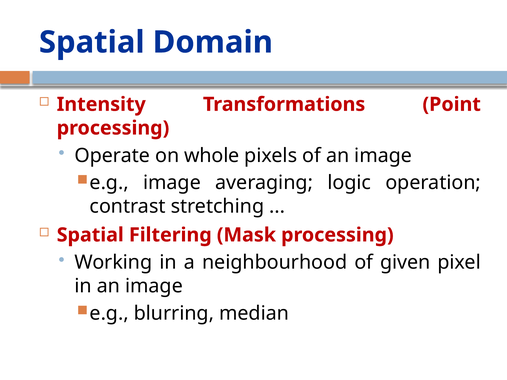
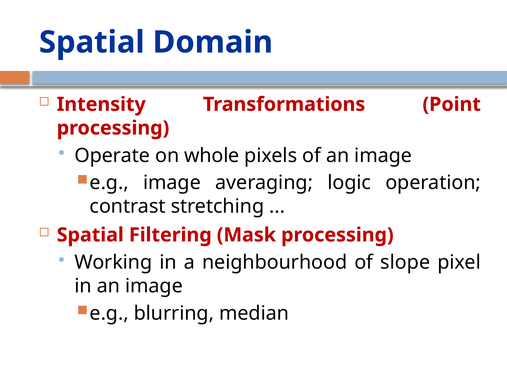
given: given -> slope
